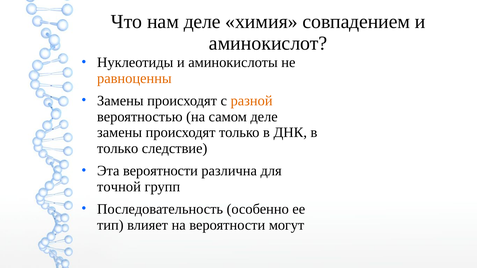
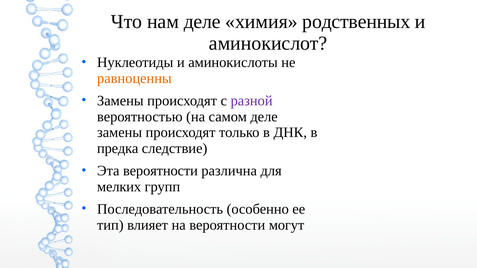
совпадением: совпадением -> родственных
разной colour: orange -> purple
только at (118, 149): только -> предка
точной: точной -> мелких
